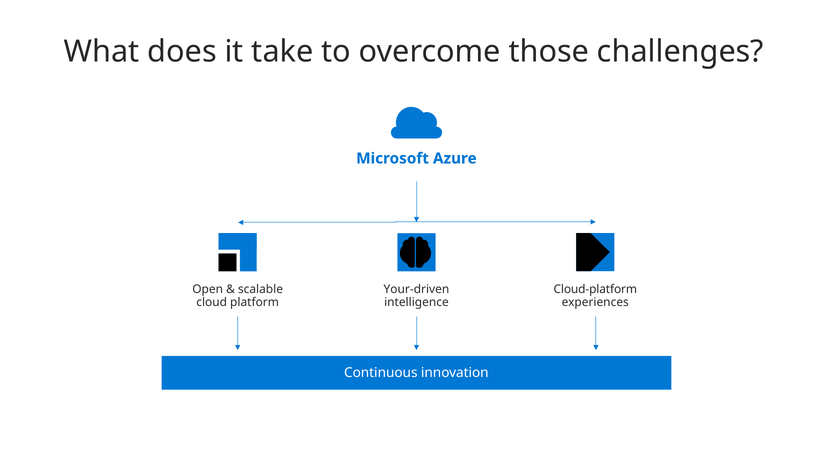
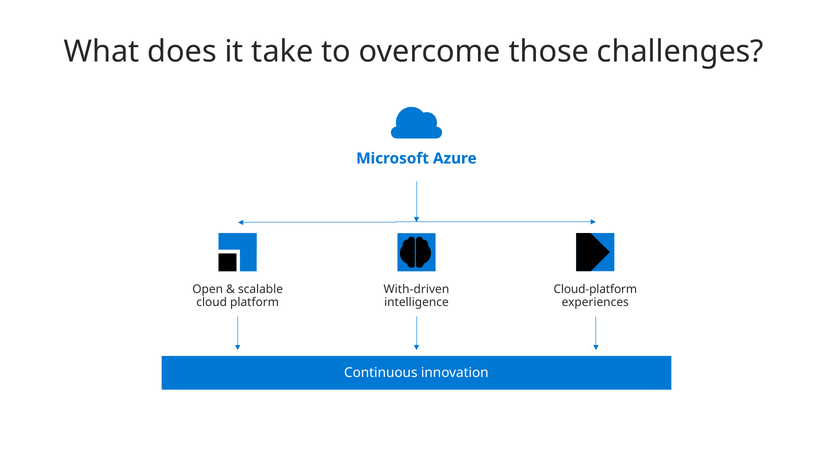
Your-driven: Your-driven -> With-driven
